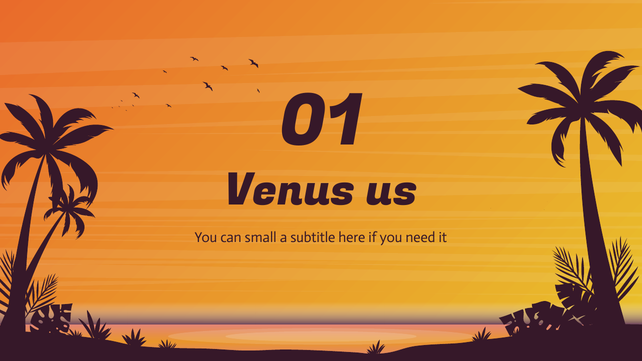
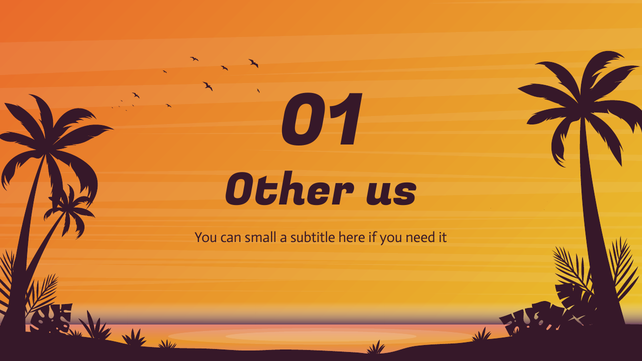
Venus: Venus -> Other
